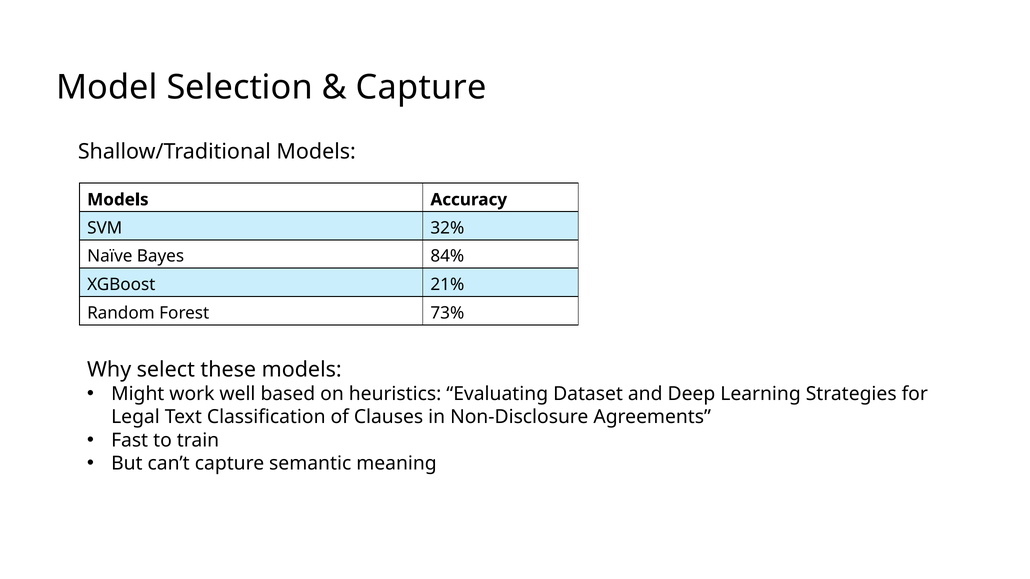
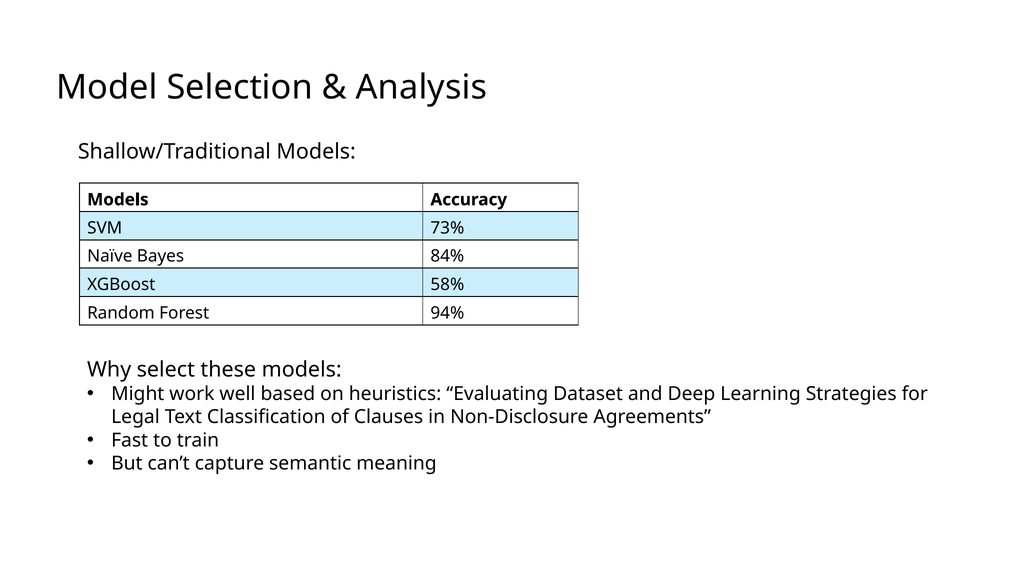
Capture at (421, 88): Capture -> Analysis
32%: 32% -> 73%
21%: 21% -> 58%
73%: 73% -> 94%
